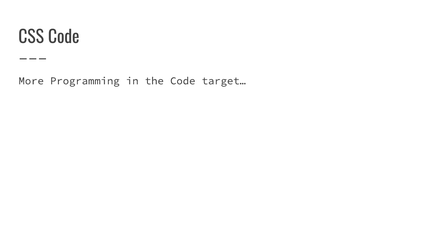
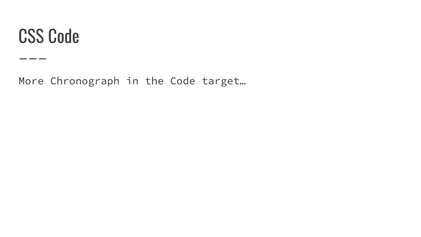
Programming: Programming -> Chronograph
